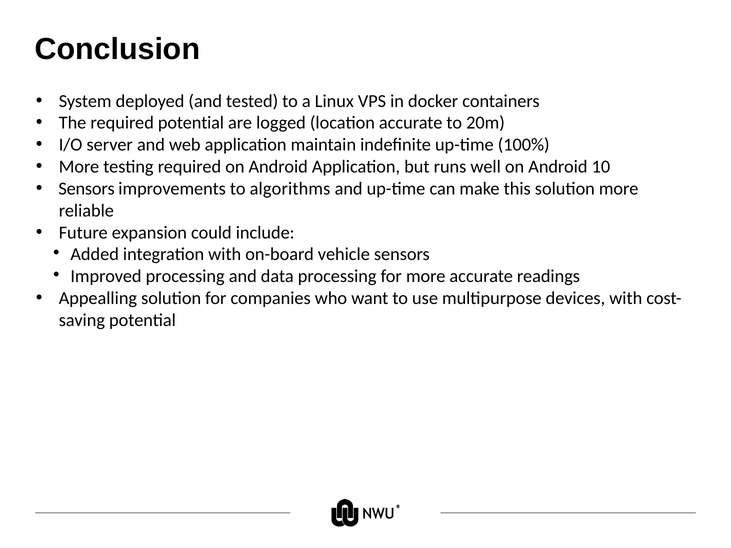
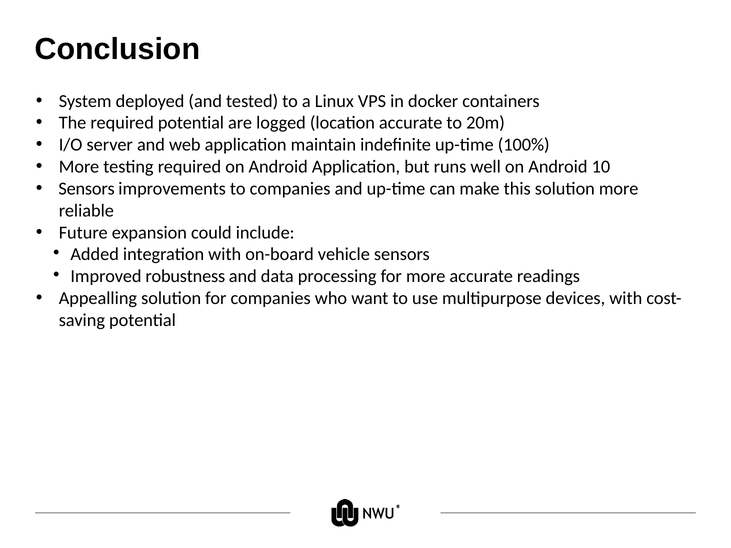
to algorithms: algorithms -> companies
Improved processing: processing -> robustness
